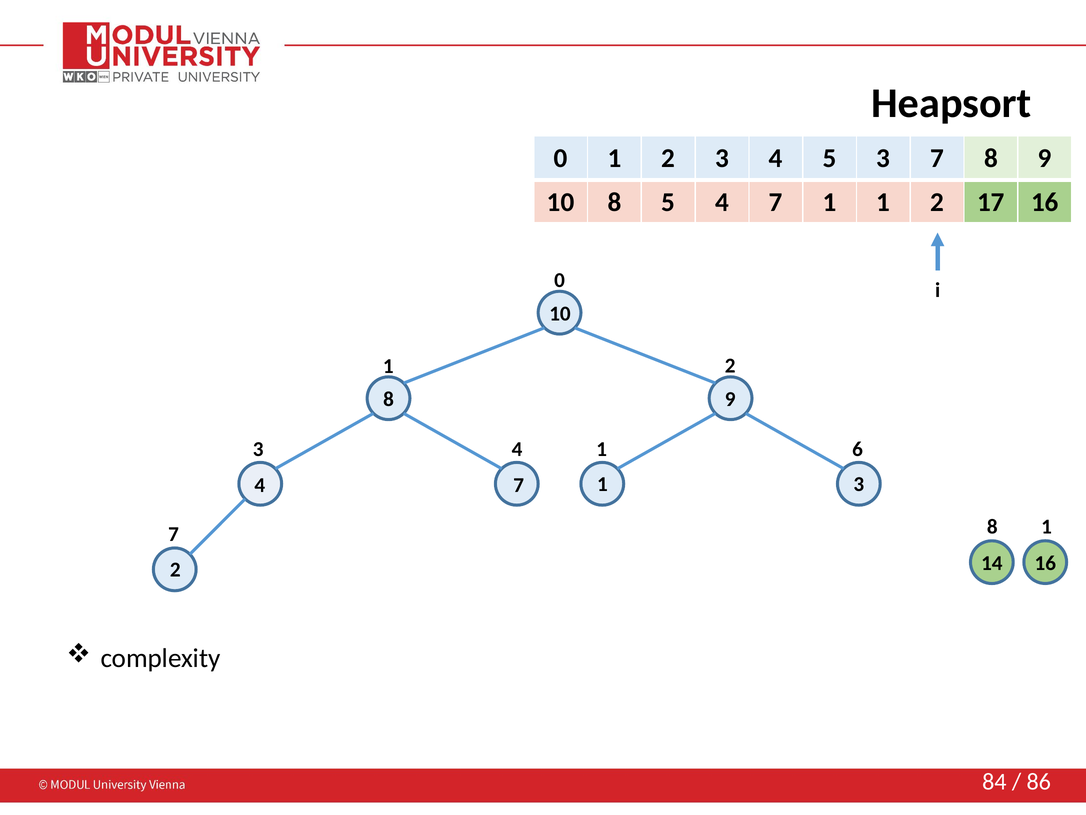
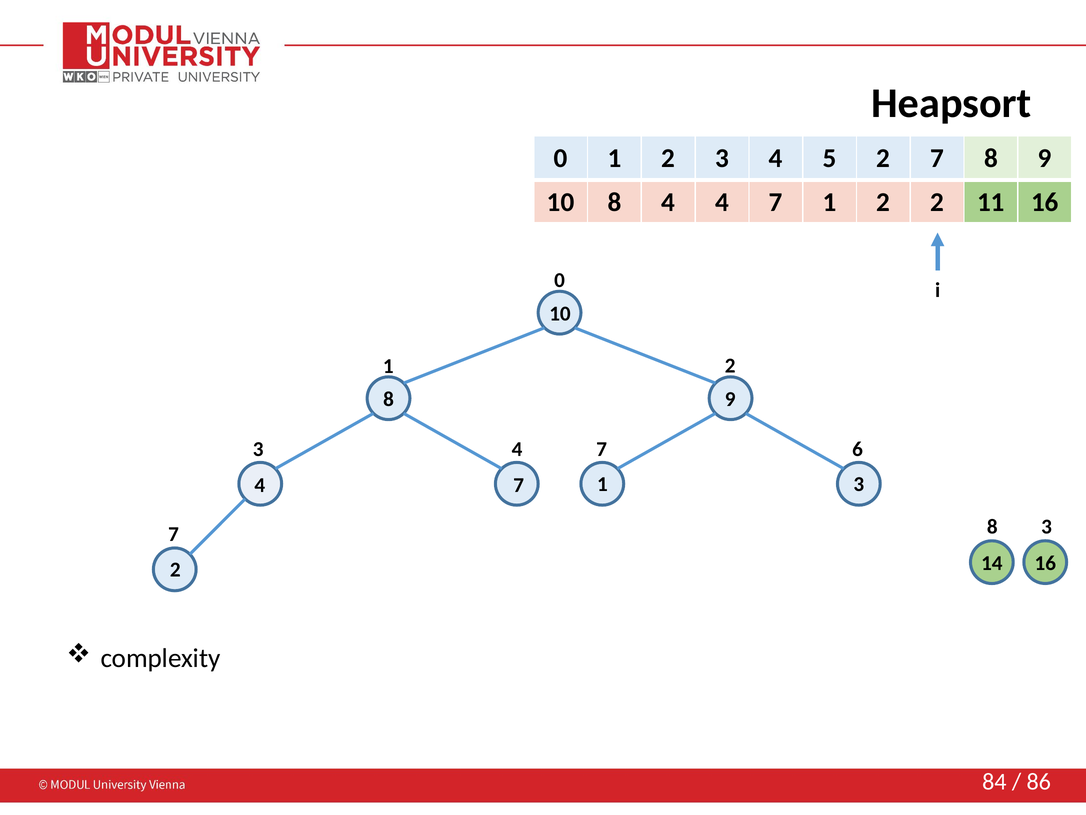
5 3: 3 -> 2
8 5: 5 -> 4
7 1 1: 1 -> 2
17: 17 -> 11
3 4 1: 1 -> 7
8 1: 1 -> 3
